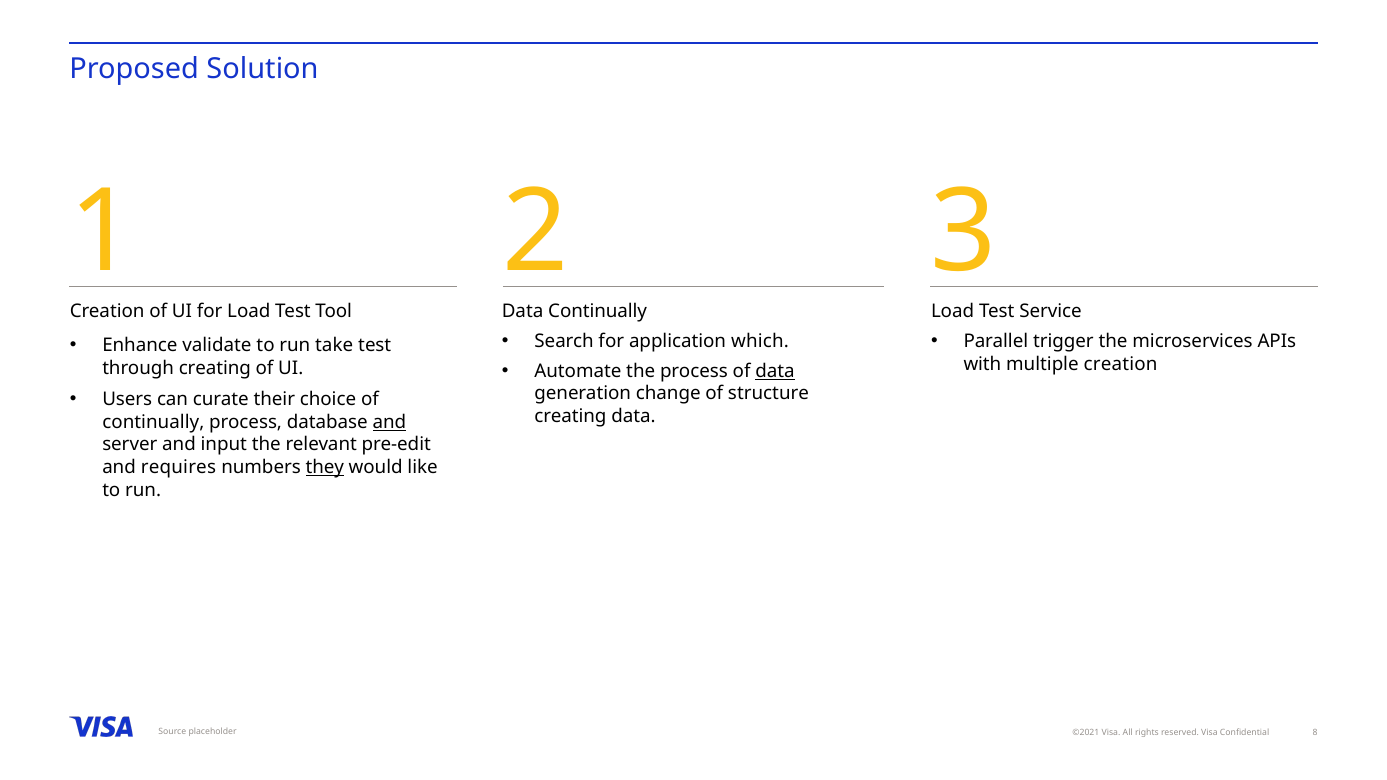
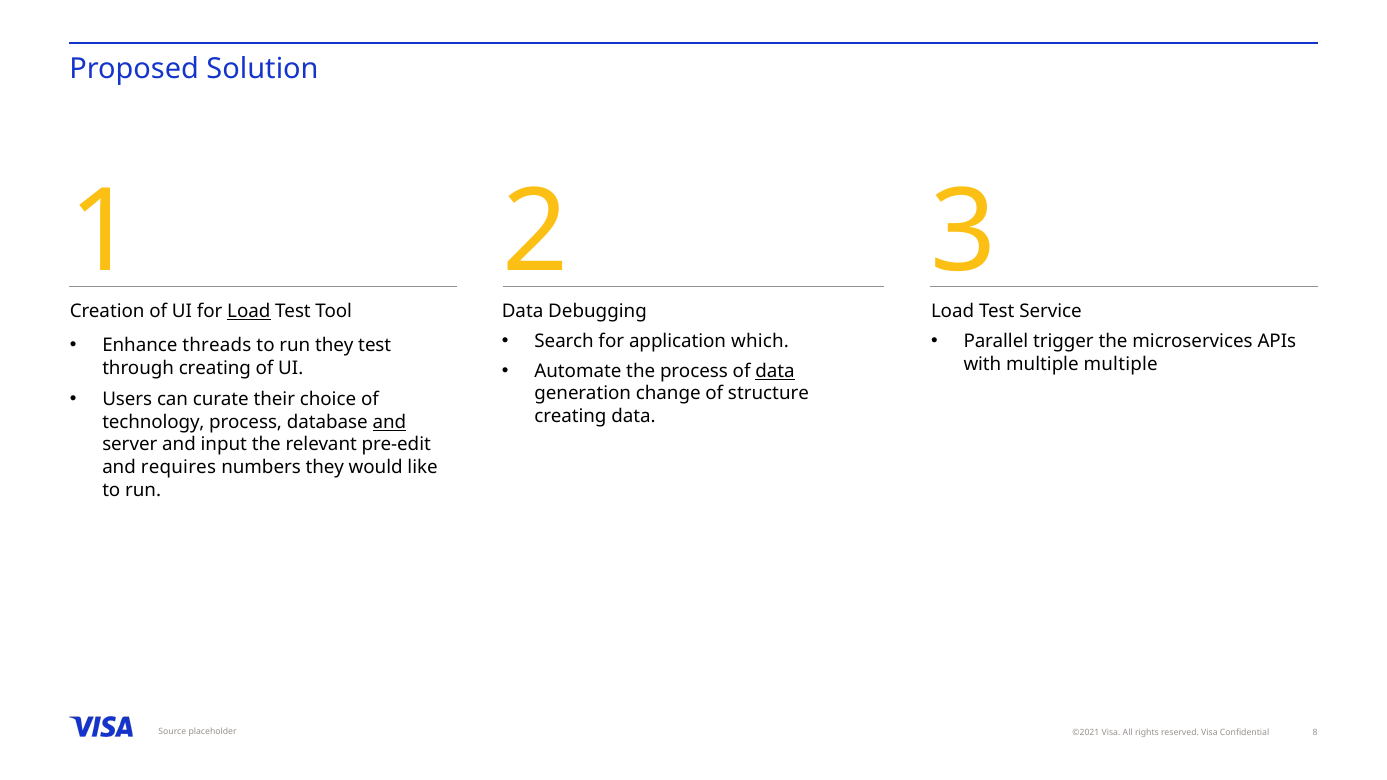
Load at (249, 312) underline: none -> present
Continually at (598, 312): Continually -> Debugging
validate: validate -> threads
run take: take -> they
multiple creation: creation -> multiple
continually at (153, 422): continually -> technology
they at (325, 467) underline: present -> none
